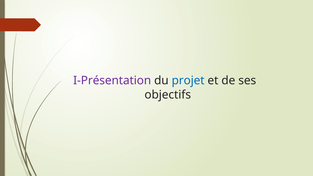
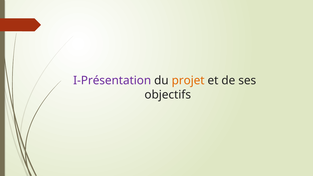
projet colour: blue -> orange
